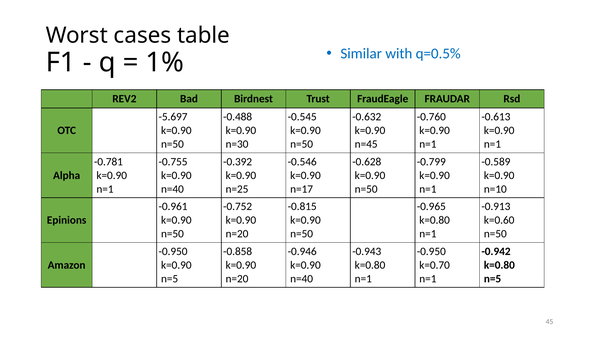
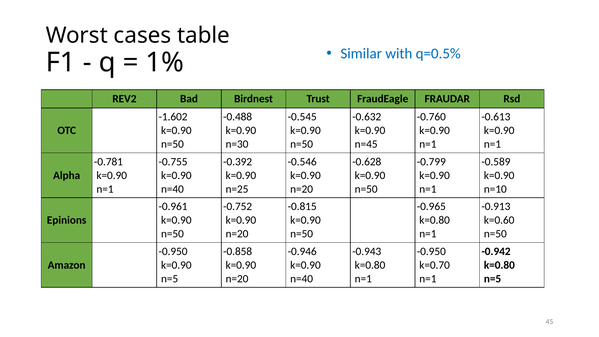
-5.697: -5.697 -> -1.602
n=17 at (302, 189): n=17 -> n=20
